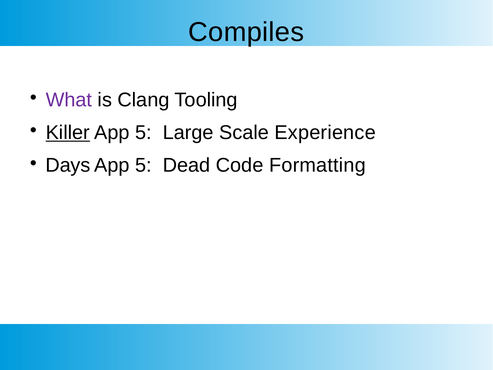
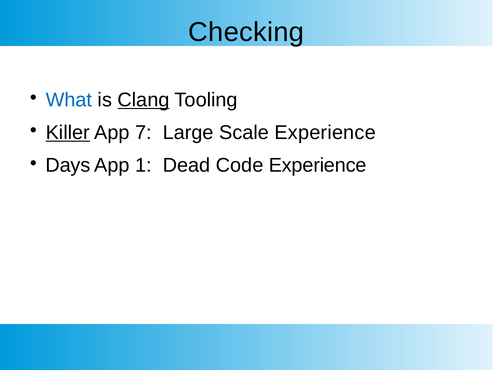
Compiles: Compiles -> Checking
What colour: purple -> blue
Clang underline: none -> present
5 at (143, 133): 5 -> 7
5 at (143, 165): 5 -> 1
Code Formatting: Formatting -> Experience
